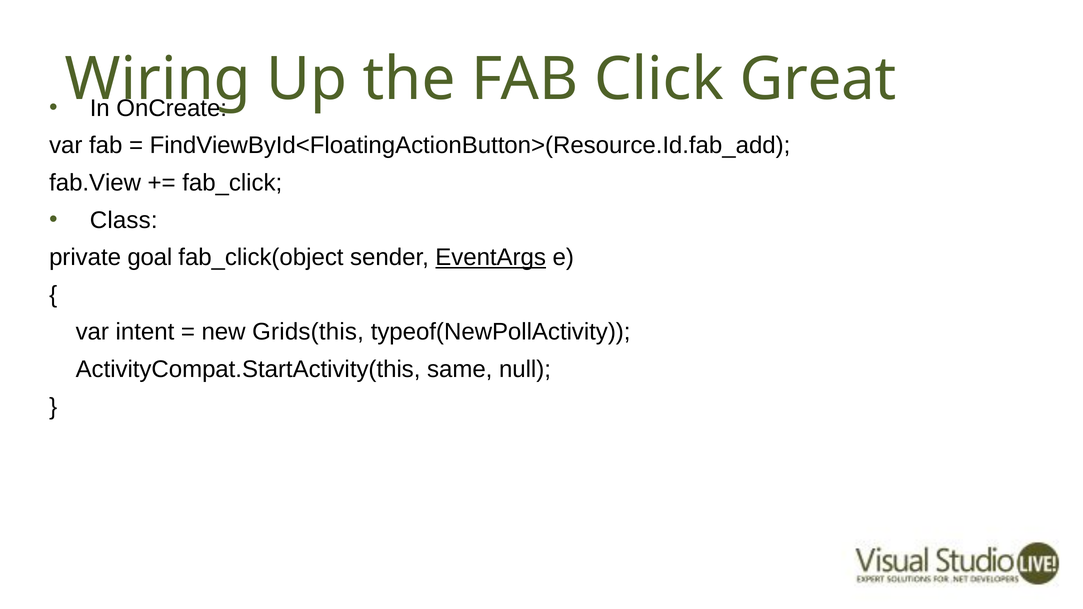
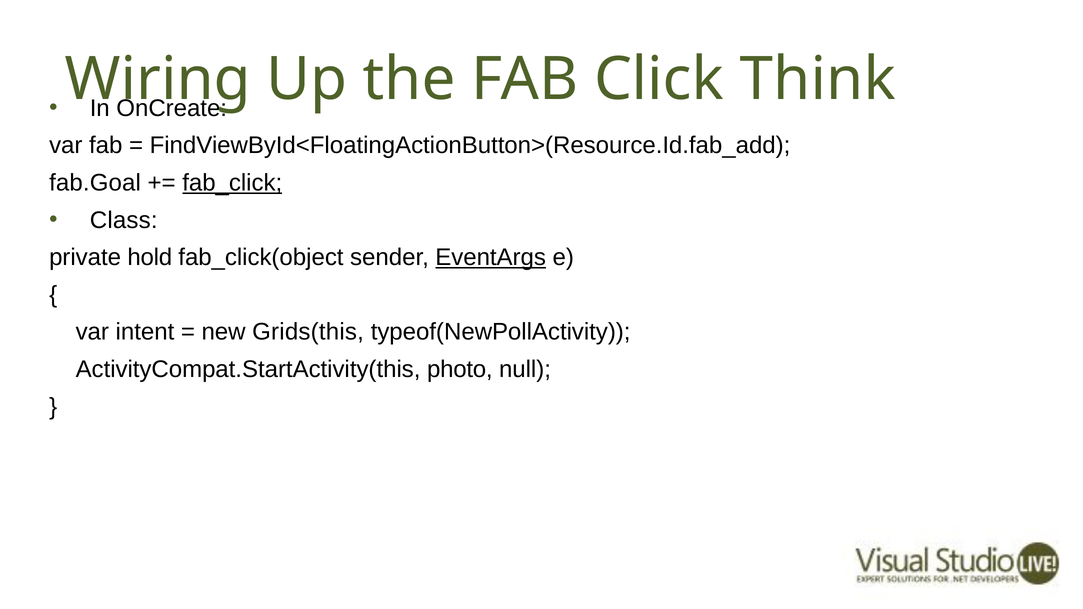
Great: Great -> Think
fab.View: fab.View -> fab.Goal
fab_click underline: none -> present
goal: goal -> hold
same: same -> photo
